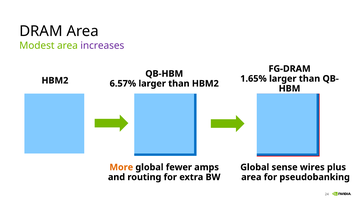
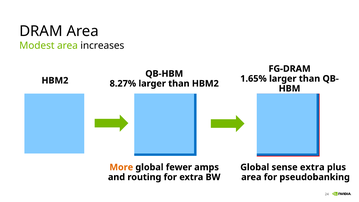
increases colour: purple -> black
6.57%: 6.57% -> 8.27%
sense wires: wires -> extra
